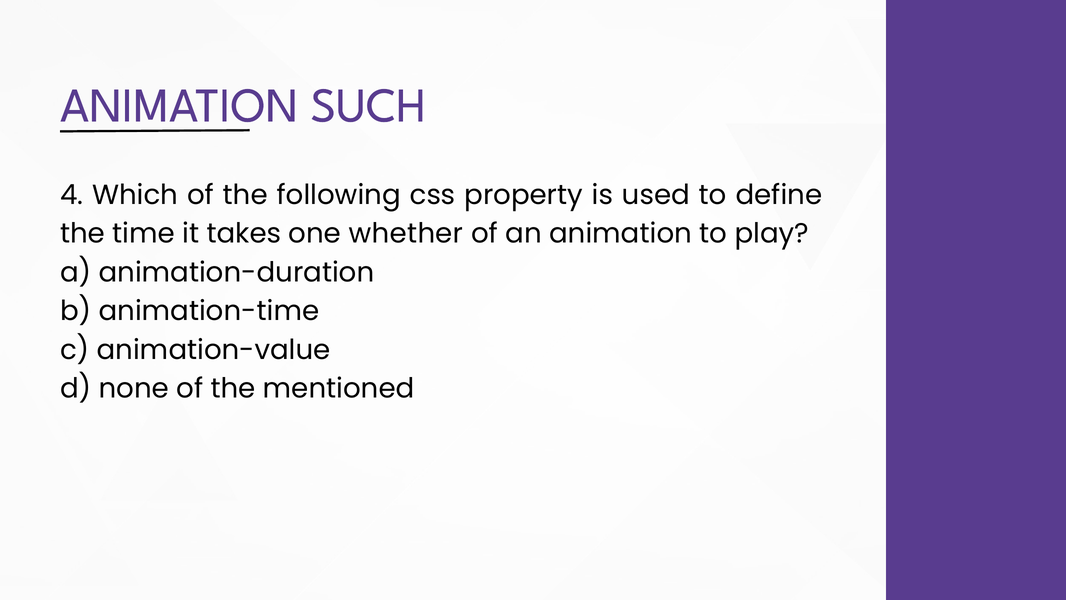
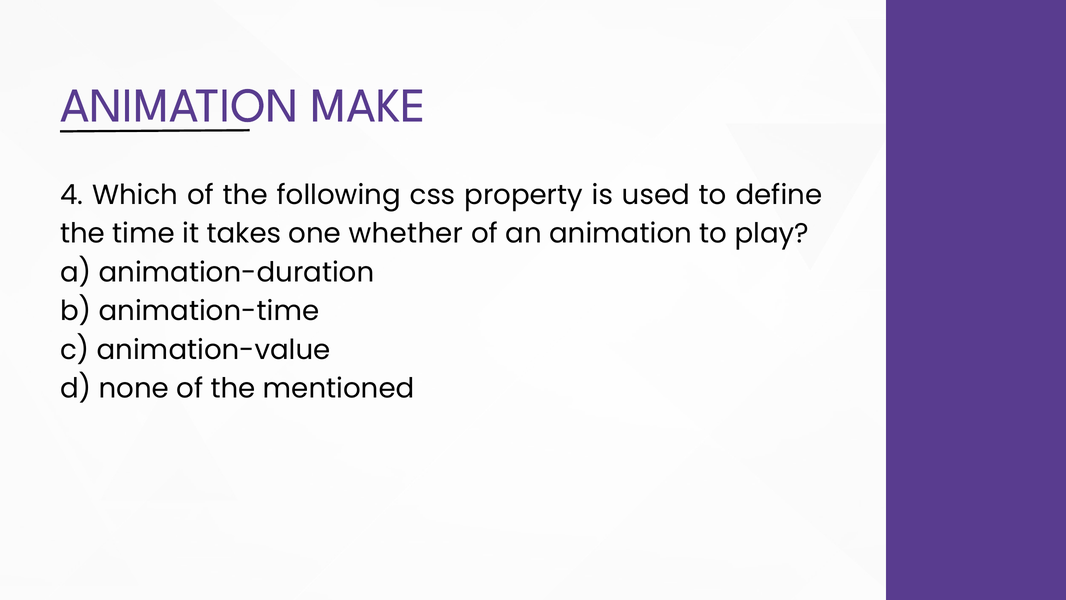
SUCH: SUCH -> MAKE
